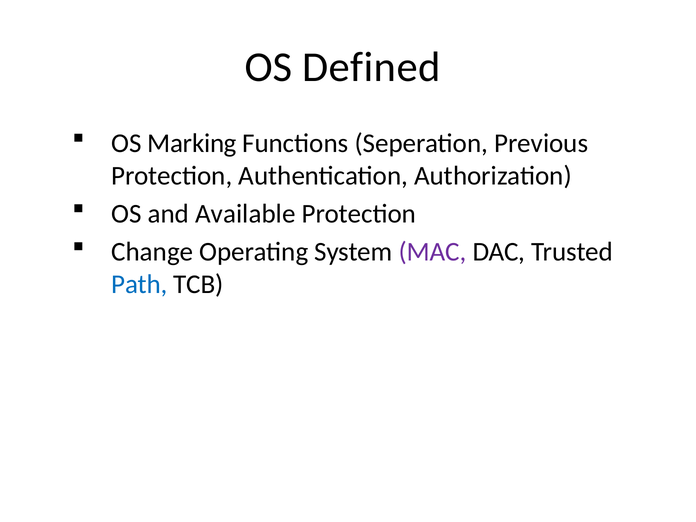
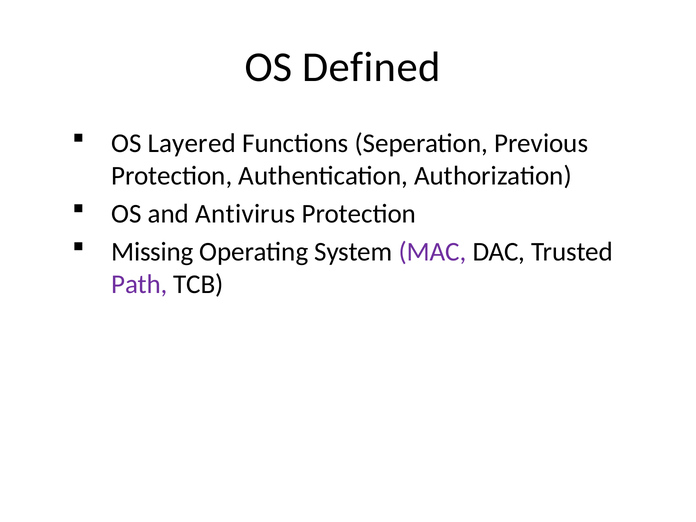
Marking: Marking -> Layered
Available: Available -> Antivirus
Change: Change -> Missing
Path colour: blue -> purple
